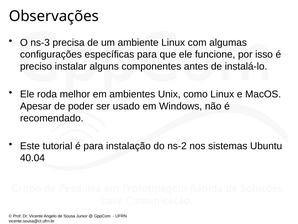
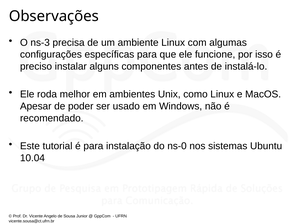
ns-2: ns-2 -> ns-0
40.04: 40.04 -> 10.04
